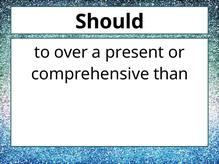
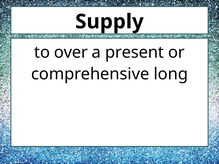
Should: Should -> Supply
than: than -> long
